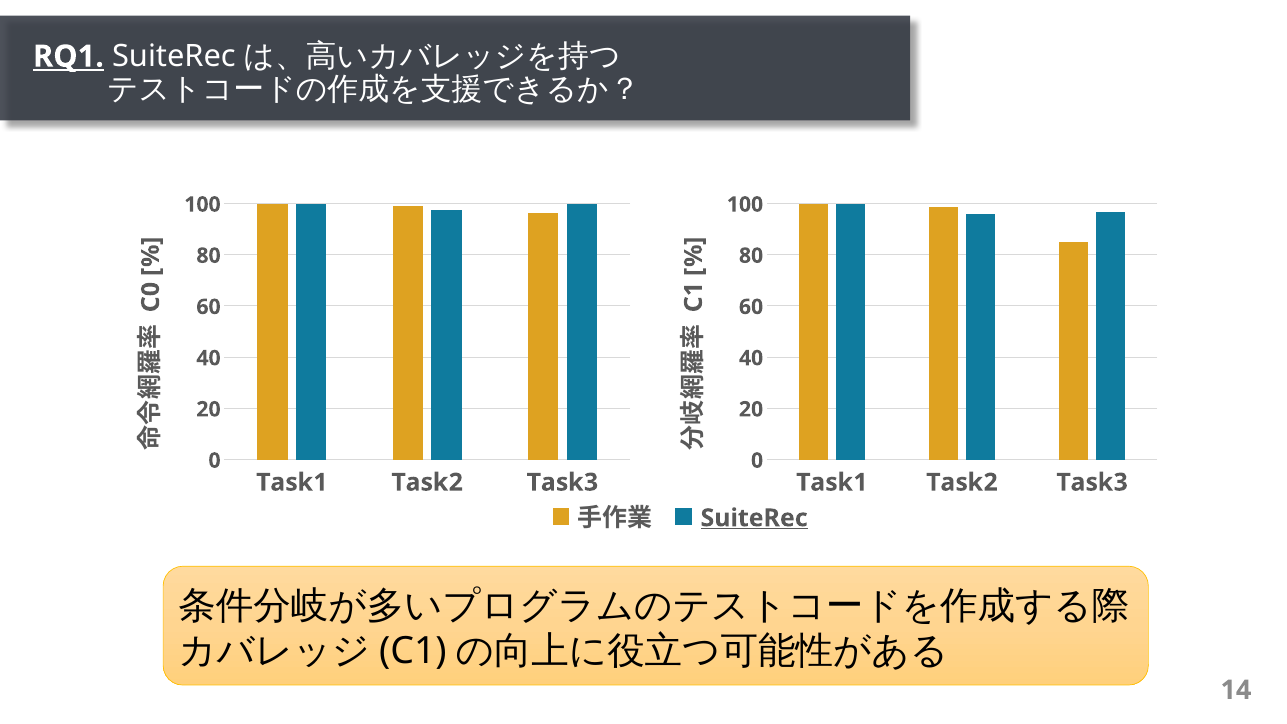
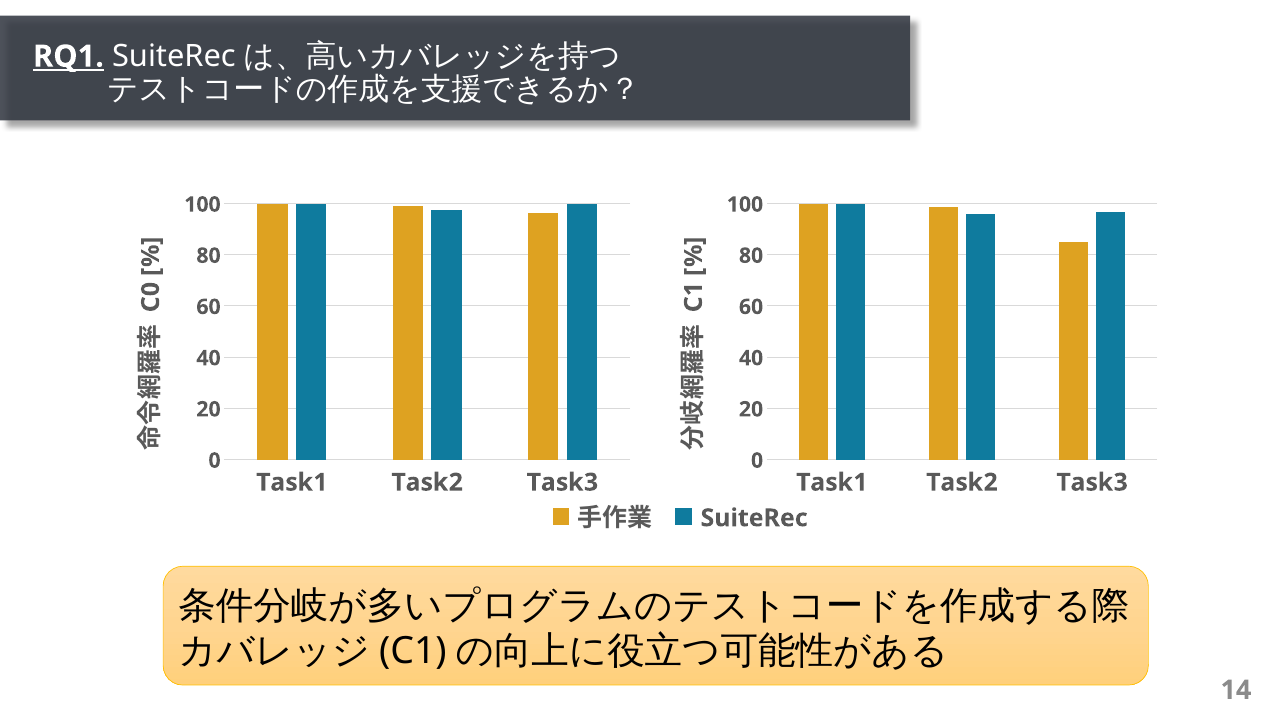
SuiteRec at (754, 518) underline: present -> none
